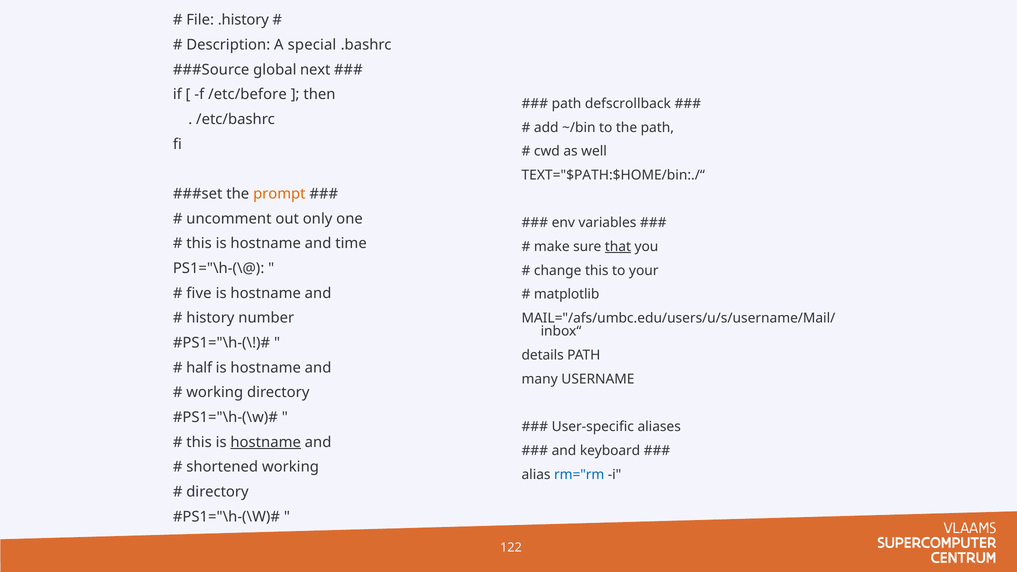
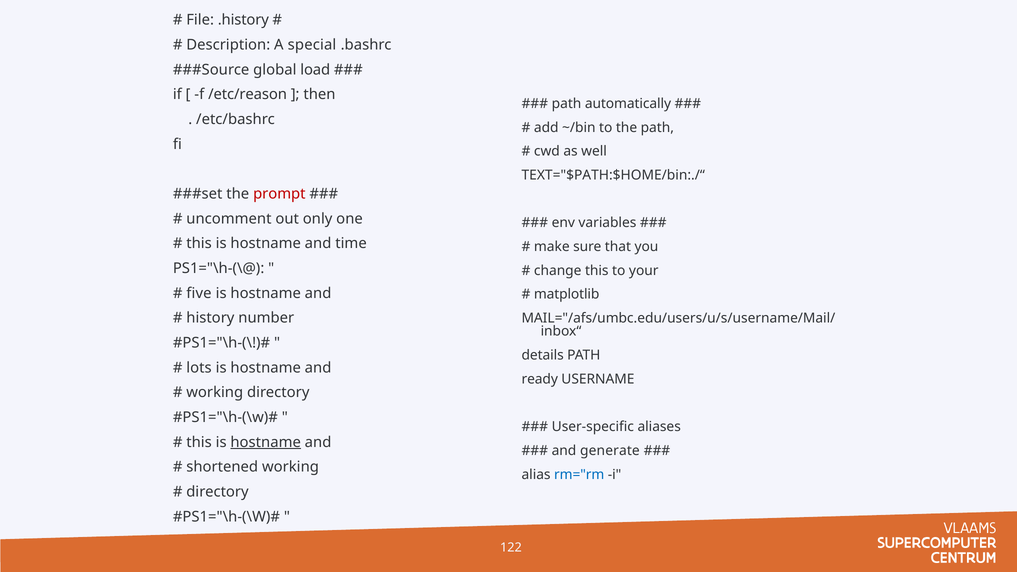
next: next -> load
/etc/before: /etc/before -> /etc/reason
defscrollback: defscrollback -> automatically
prompt colour: orange -> red
that underline: present -> none
half: half -> lots
many: many -> ready
keyboard: keyboard -> generate
